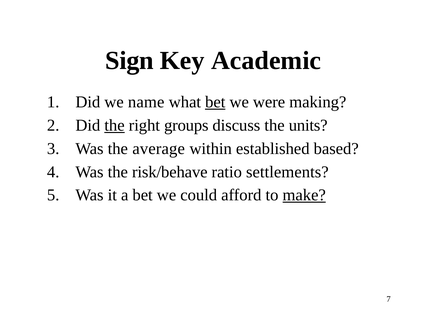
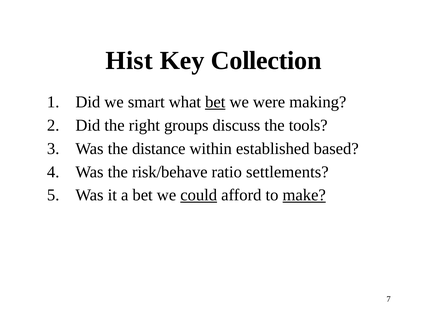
Sign: Sign -> Hist
Academic: Academic -> Collection
name: name -> smart
the at (114, 125) underline: present -> none
units: units -> tools
average: average -> distance
could underline: none -> present
